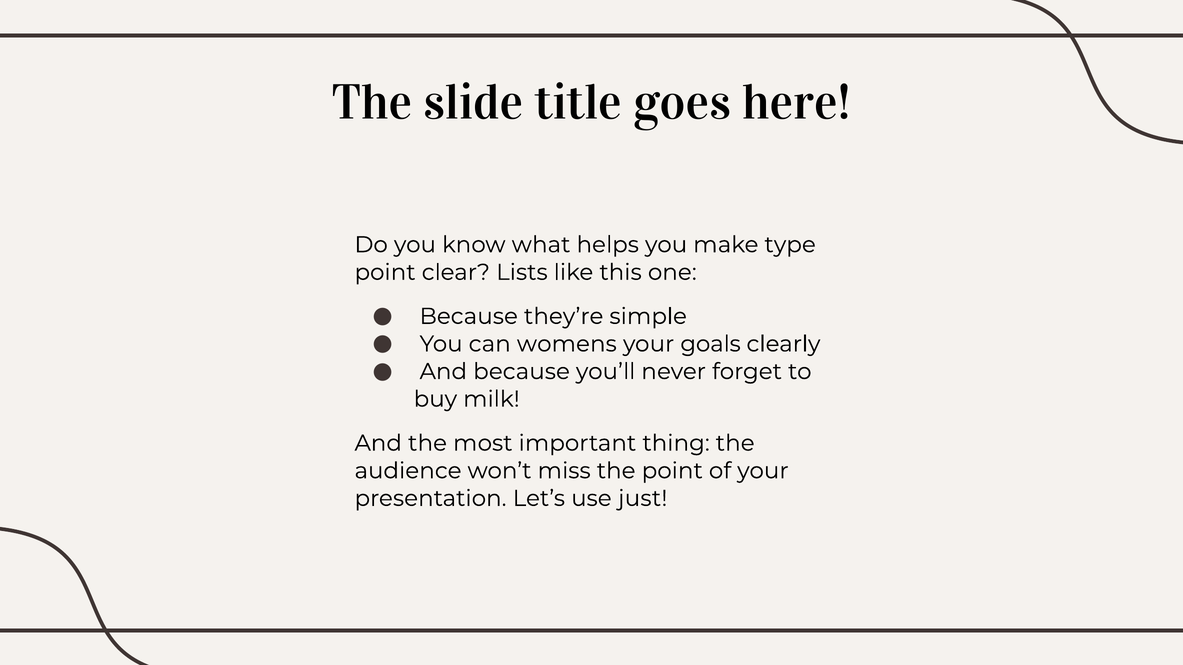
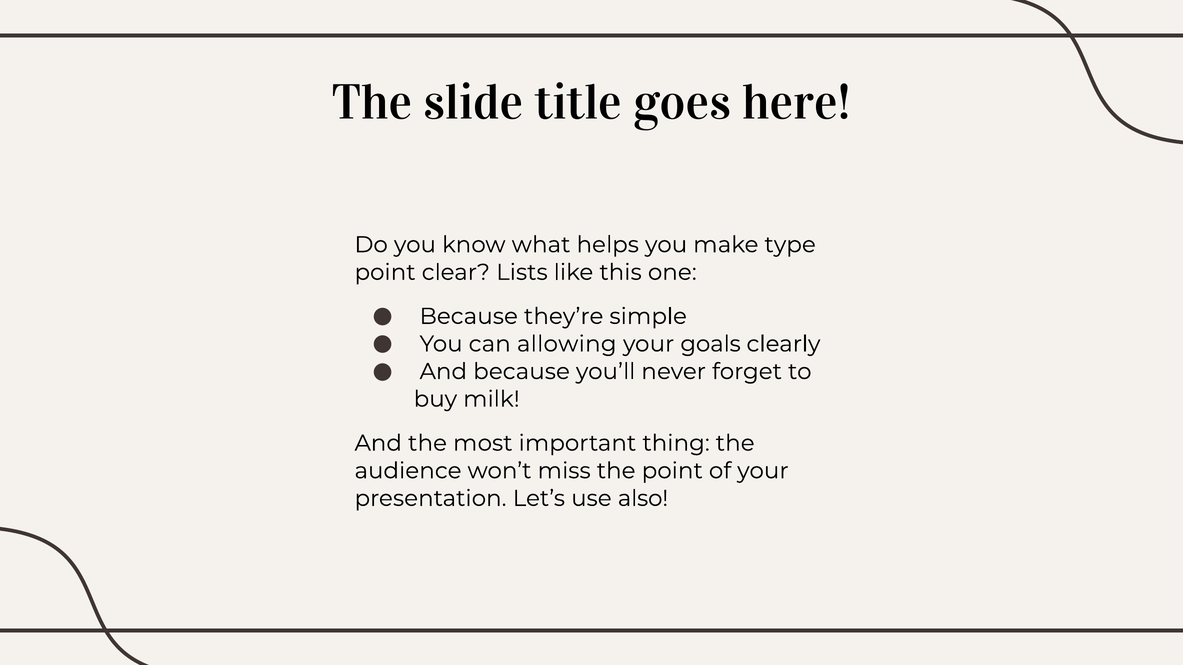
womens: womens -> allowing
just: just -> also
